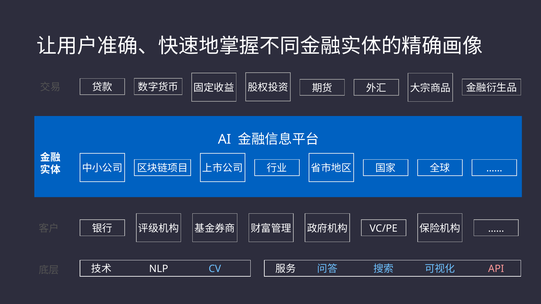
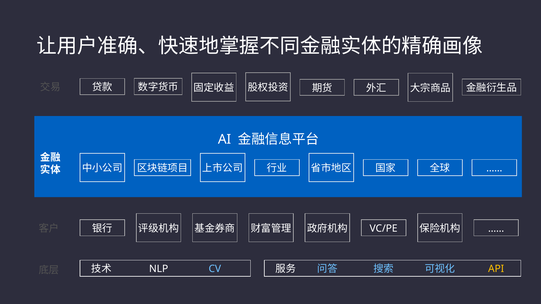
API colour: pink -> yellow
